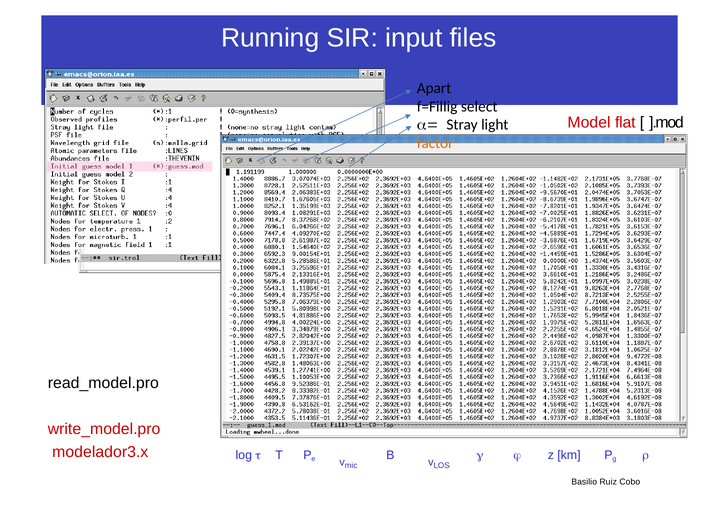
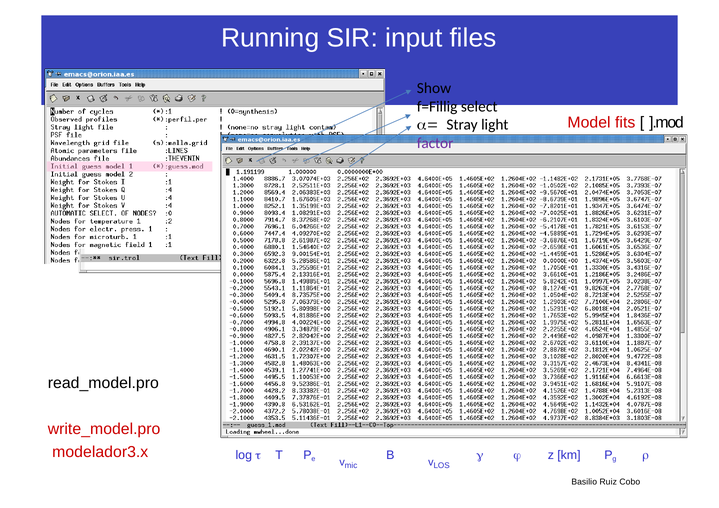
Apart: Apart -> Show
flat: flat -> fits
factor colour: orange -> purple
